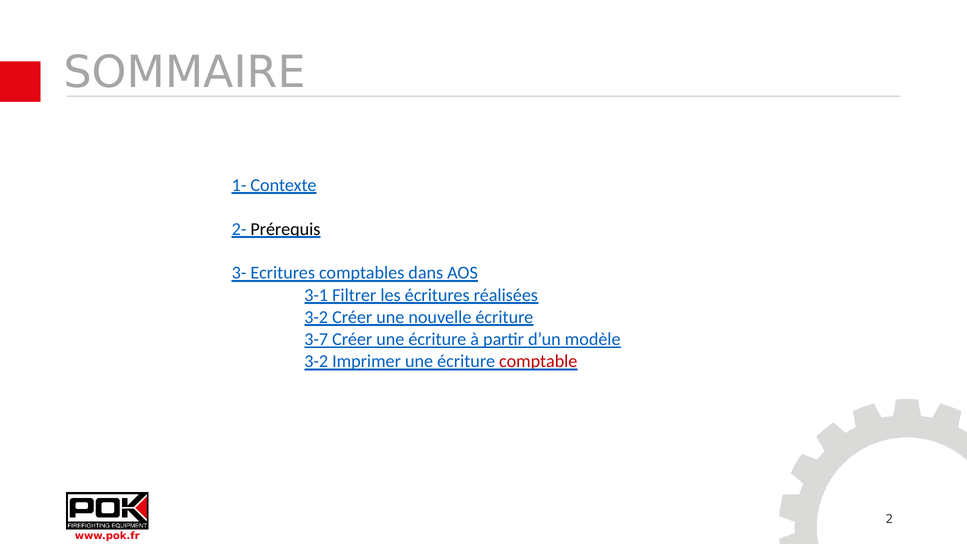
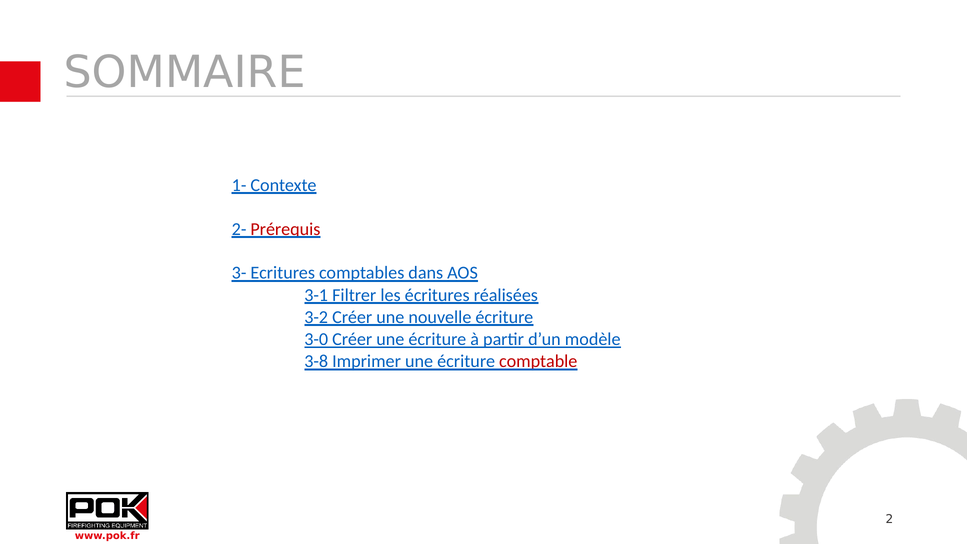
Prérequis colour: black -> red
3-7: 3-7 -> 3-0
3-2 at (316, 361): 3-2 -> 3-8
